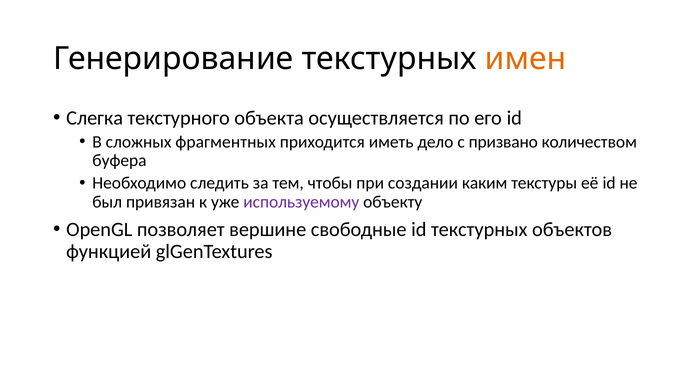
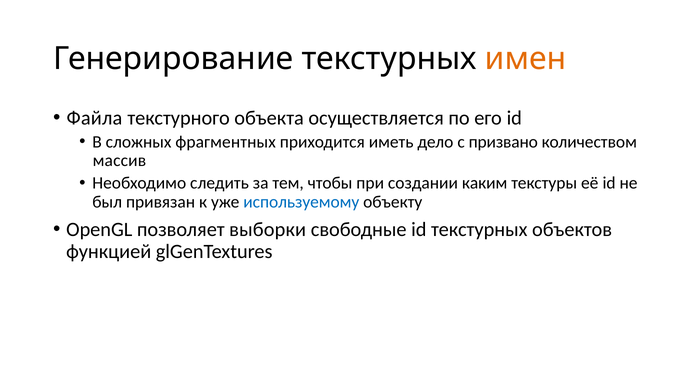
Слегка: Слегка -> Файла
буфера: буфера -> массив
используемому colour: purple -> blue
вершине: вершине -> выборки
